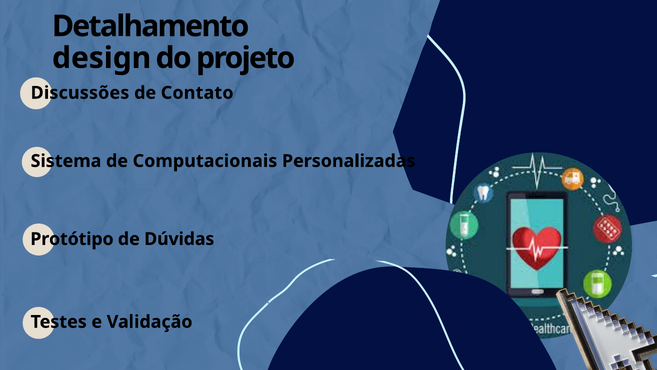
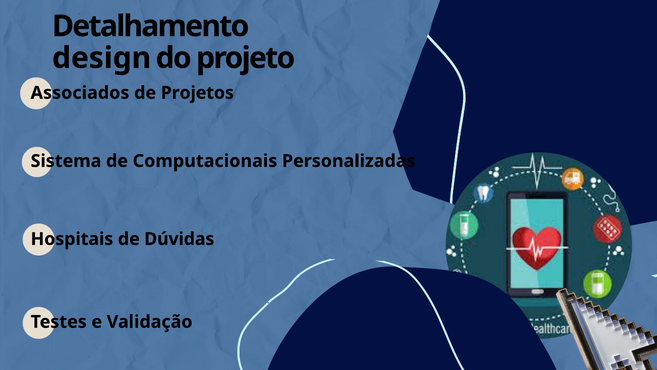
Discussões: Discussões -> Associados
Contato: Contato -> Projetos
Protótipo: Protótipo -> Hospitais
